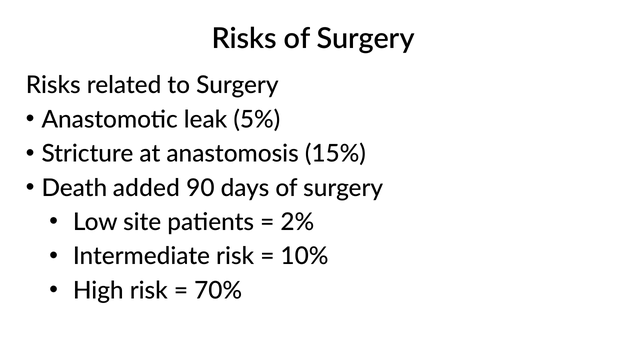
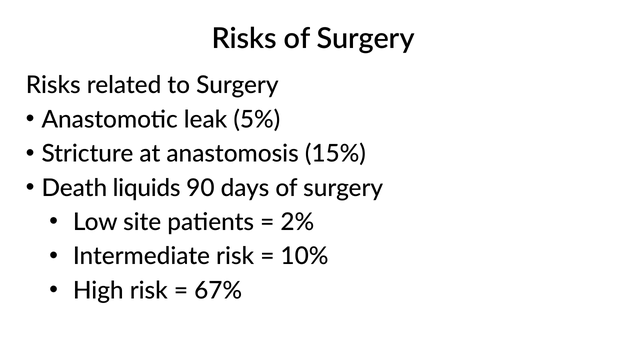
added: added -> liquids
70%: 70% -> 67%
